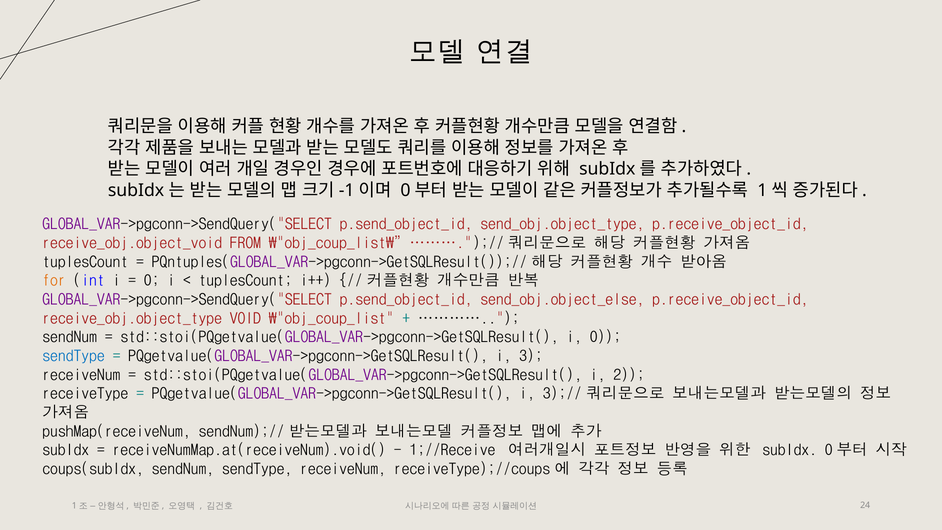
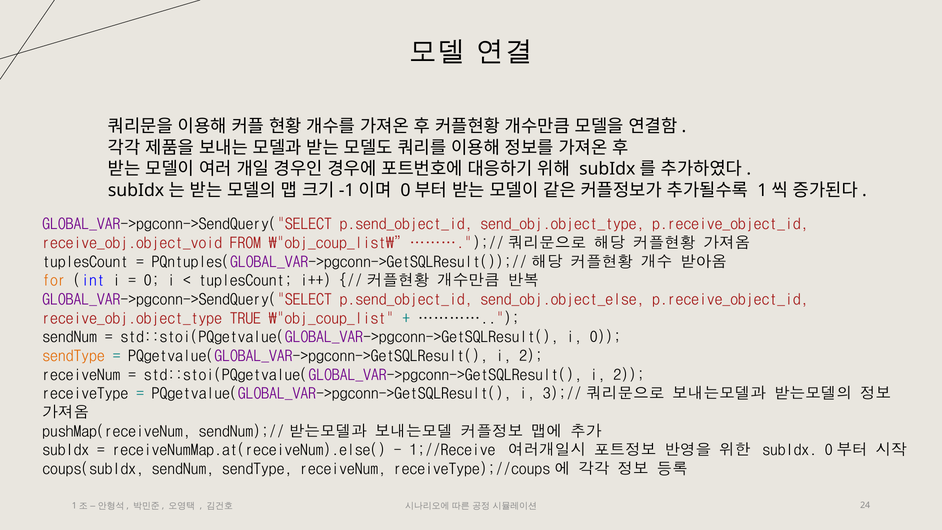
VOID: VOID -> TRUE
sendType at (74, 356) colour: blue -> orange
PQgetvalue(GLOBAL_VAR->pgconn->GetSQLResult( i 3: 3 -> 2
receiveNumMap.at(receiveNum).void(: receiveNumMap.at(receiveNum).void( -> receiveNumMap.at(receiveNum).else(
